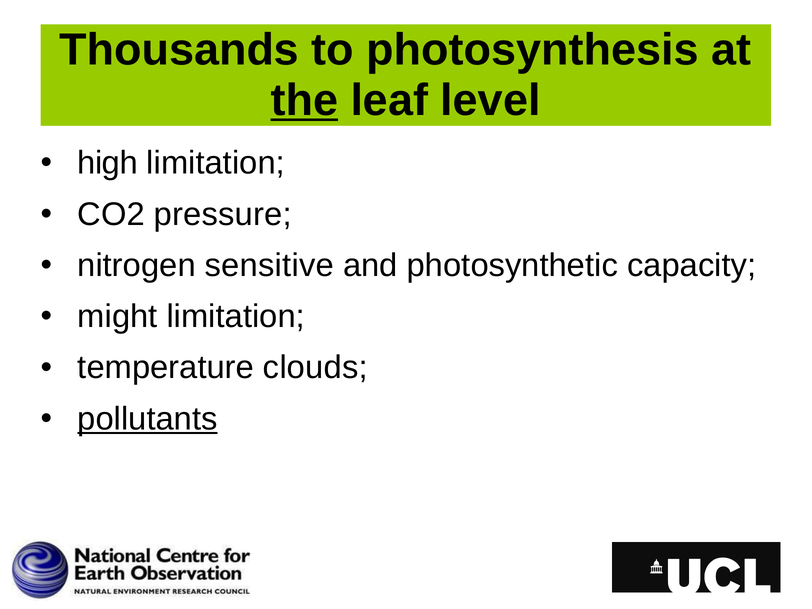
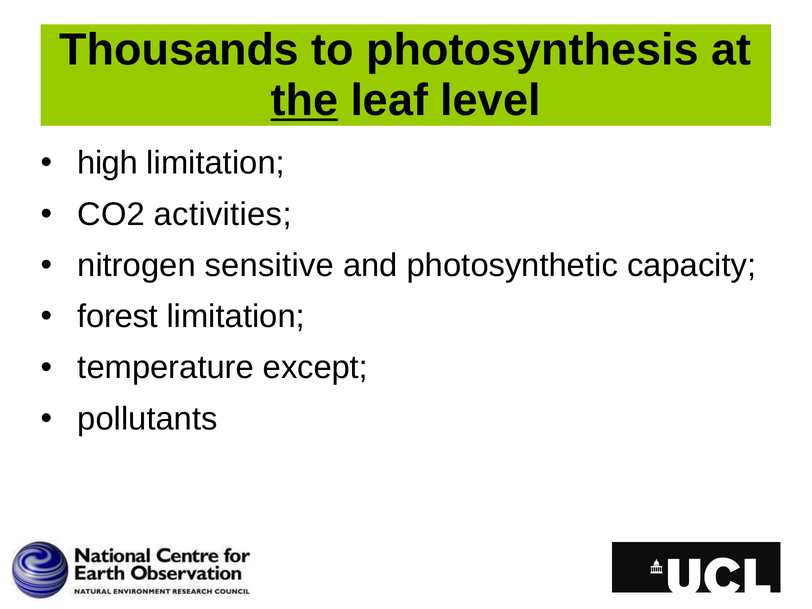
pressure: pressure -> activities
might: might -> forest
clouds: clouds -> except
pollutants underline: present -> none
